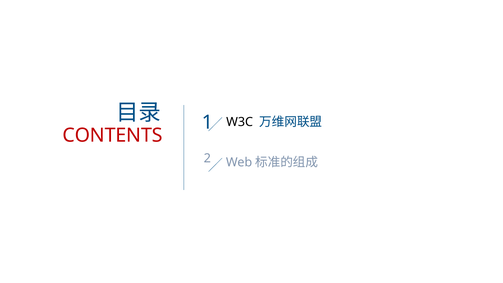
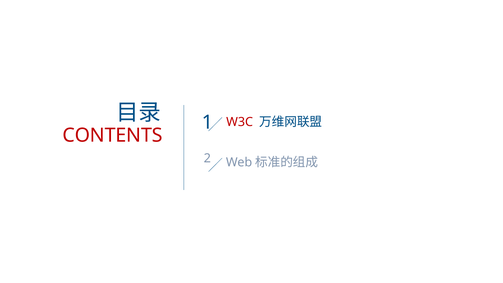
W3C colour: black -> red
